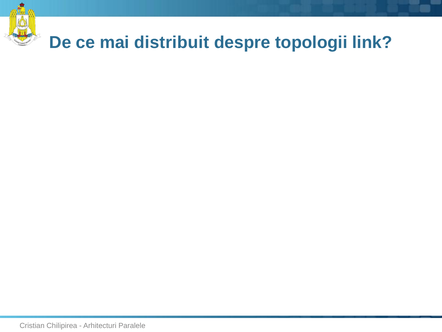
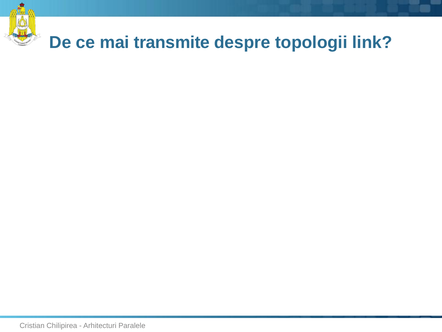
distribuit: distribuit -> transmite
